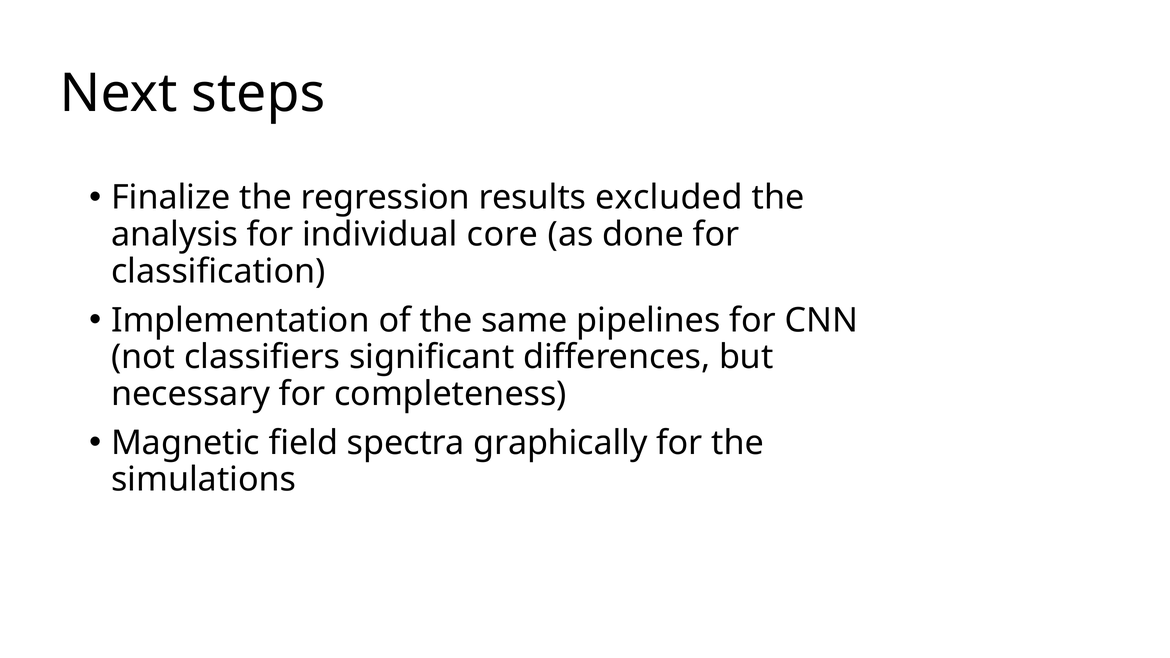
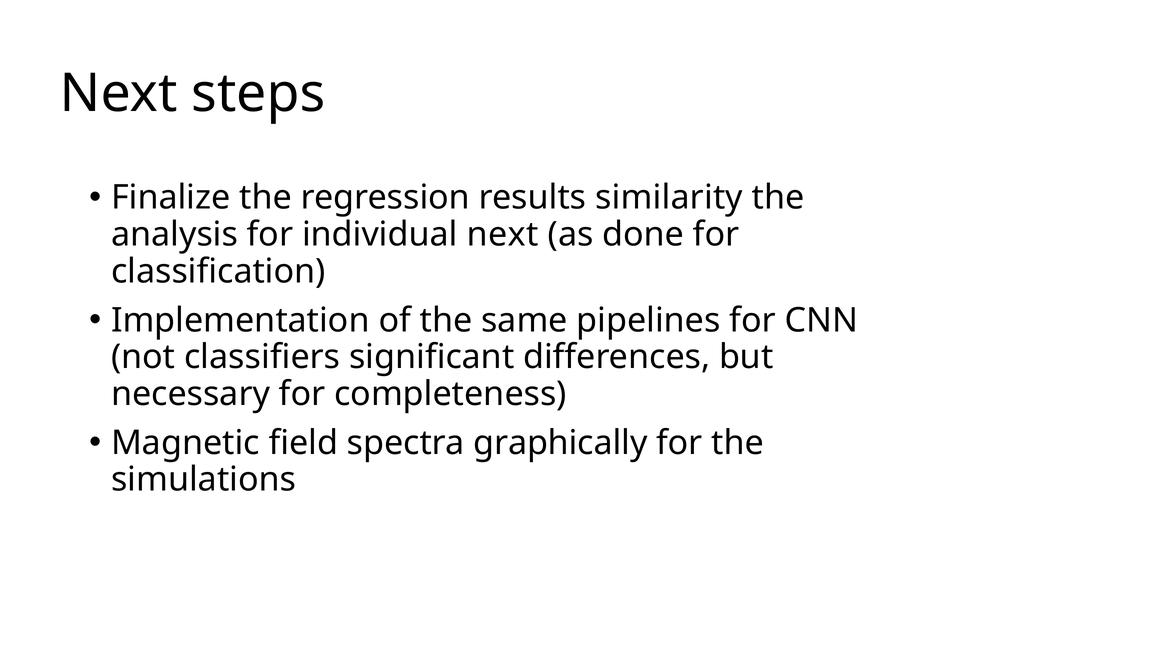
excluded: excluded -> similarity
individual core: core -> next
